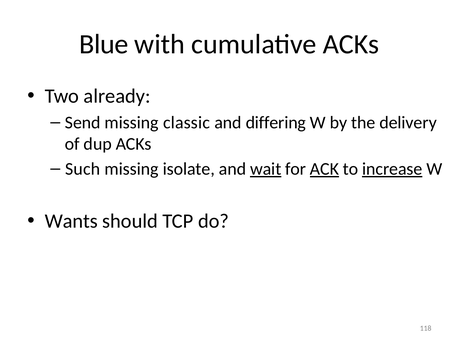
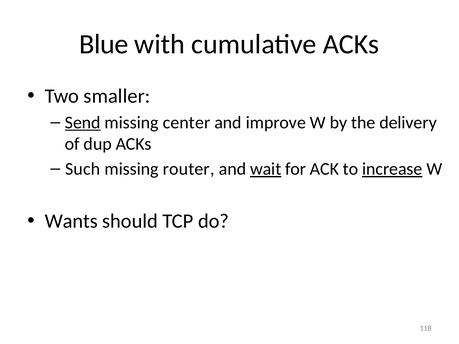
already: already -> smaller
Send underline: none -> present
classic: classic -> center
differing: differing -> improve
isolate: isolate -> router
ACK underline: present -> none
